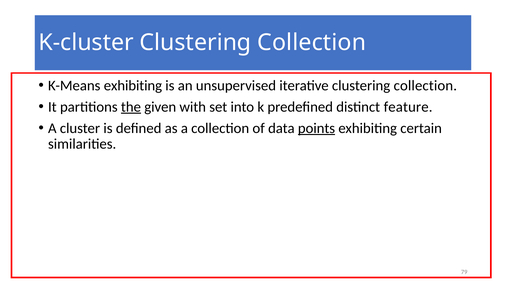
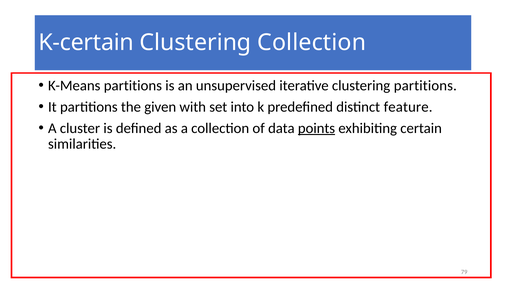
K-cluster: K-cluster -> K-certain
K-Means exhibiting: exhibiting -> partitions
iterative clustering collection: collection -> partitions
the underline: present -> none
